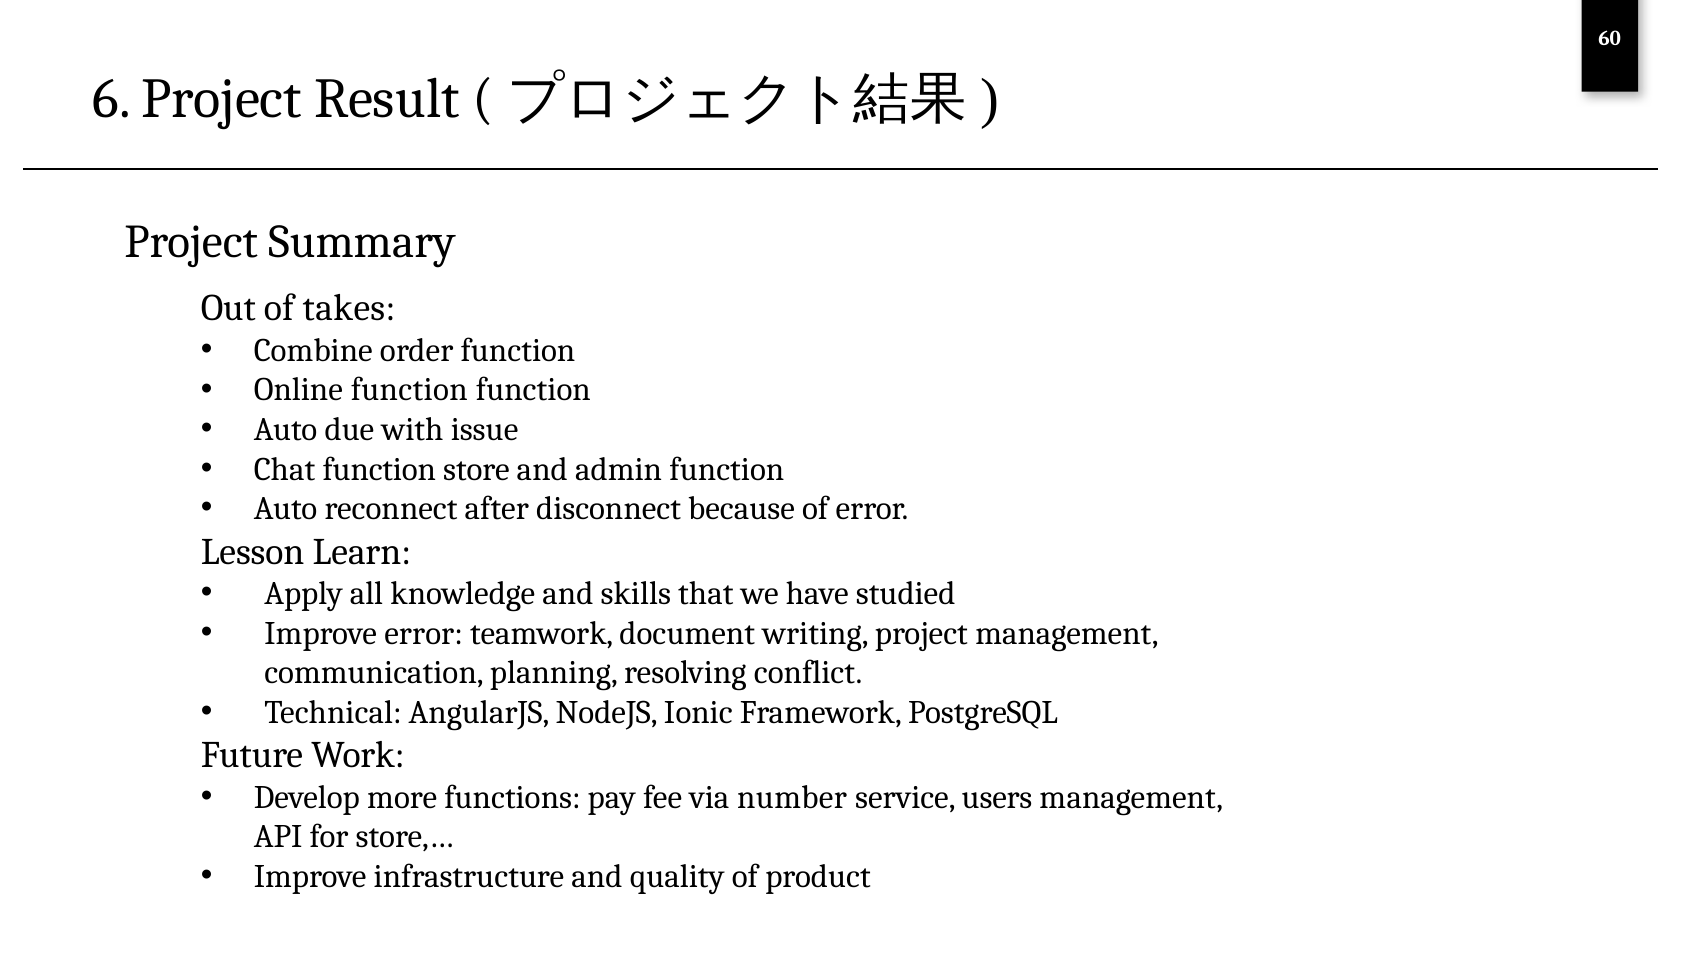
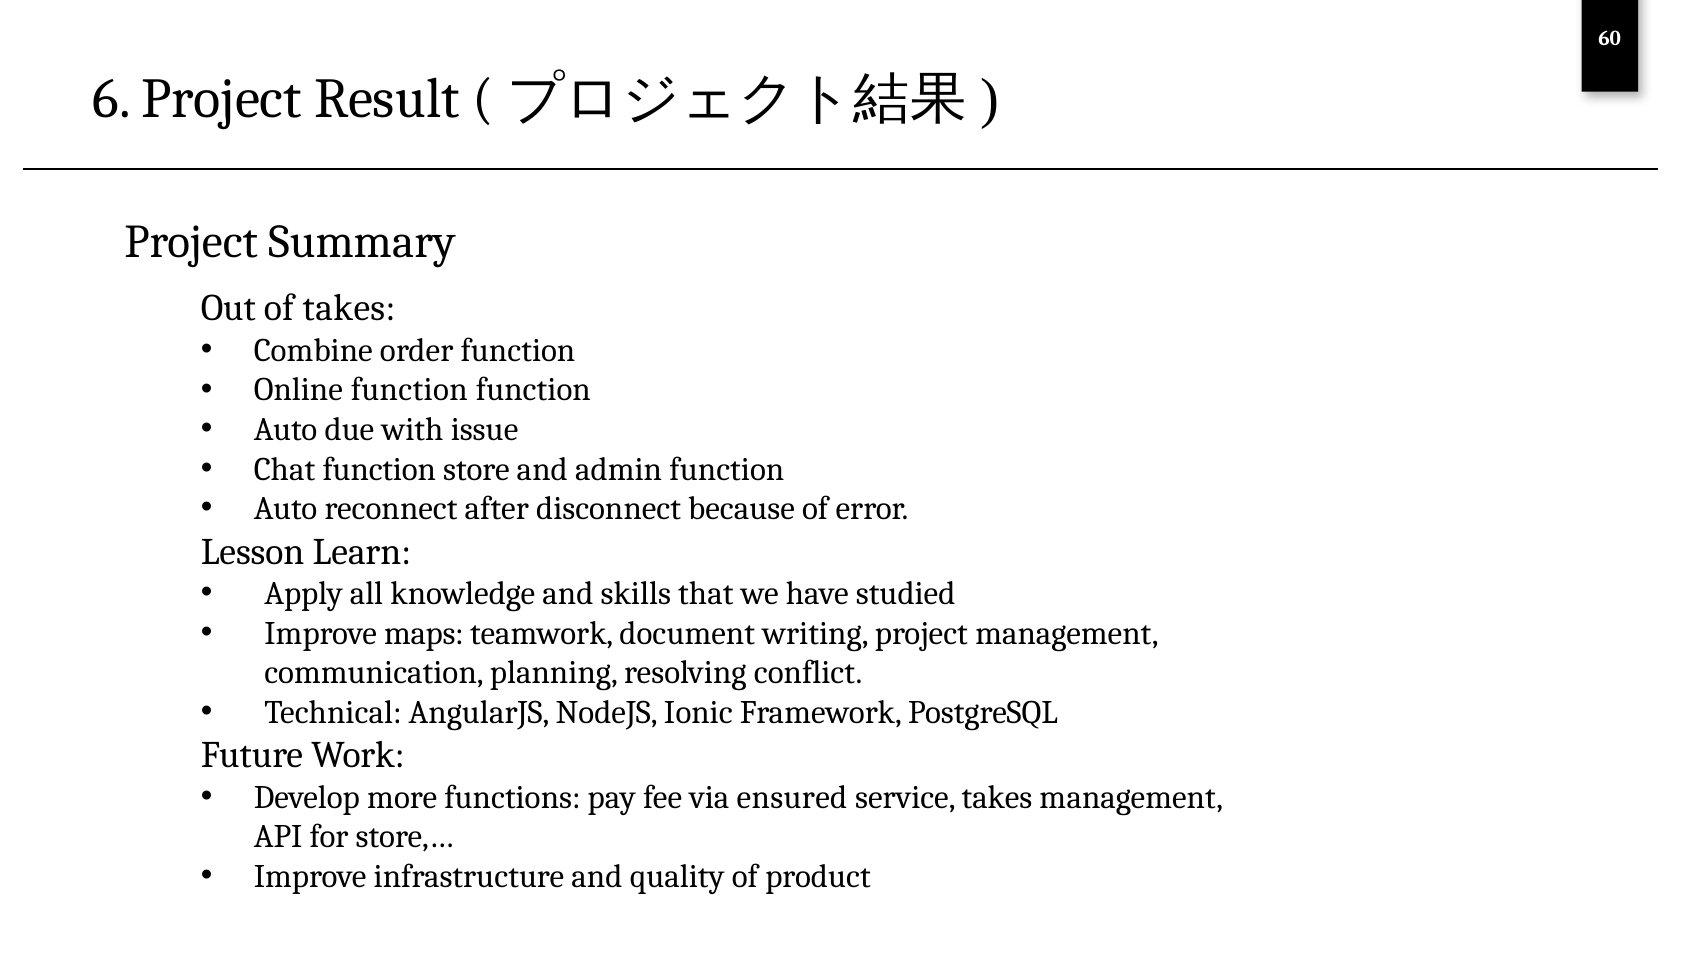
Improve error: error -> maps
number: number -> ensured
service users: users -> takes
